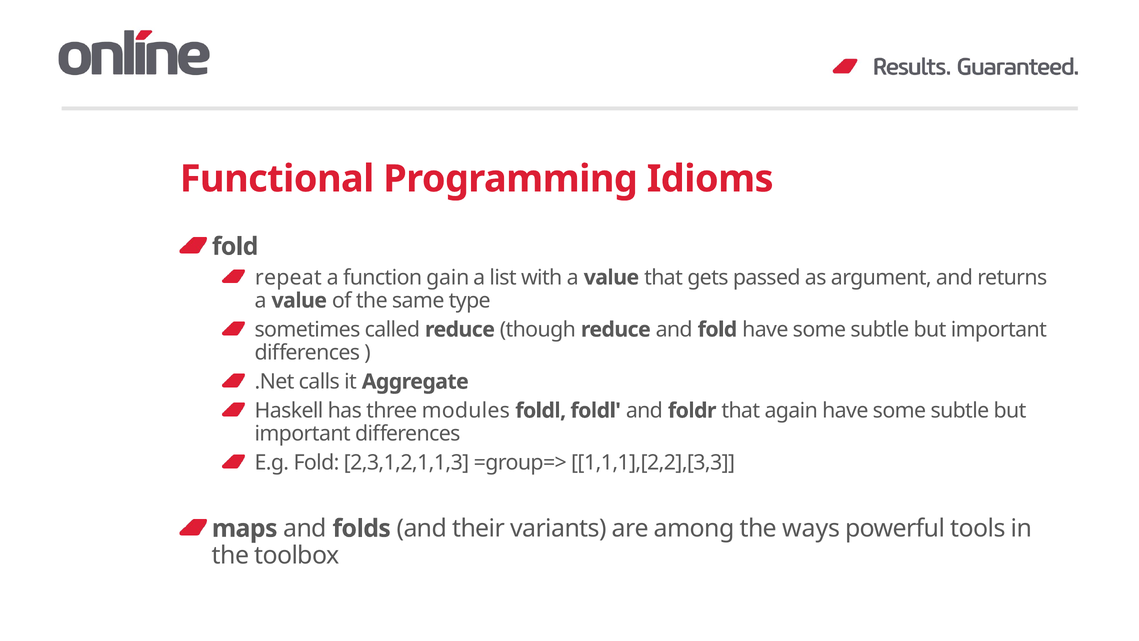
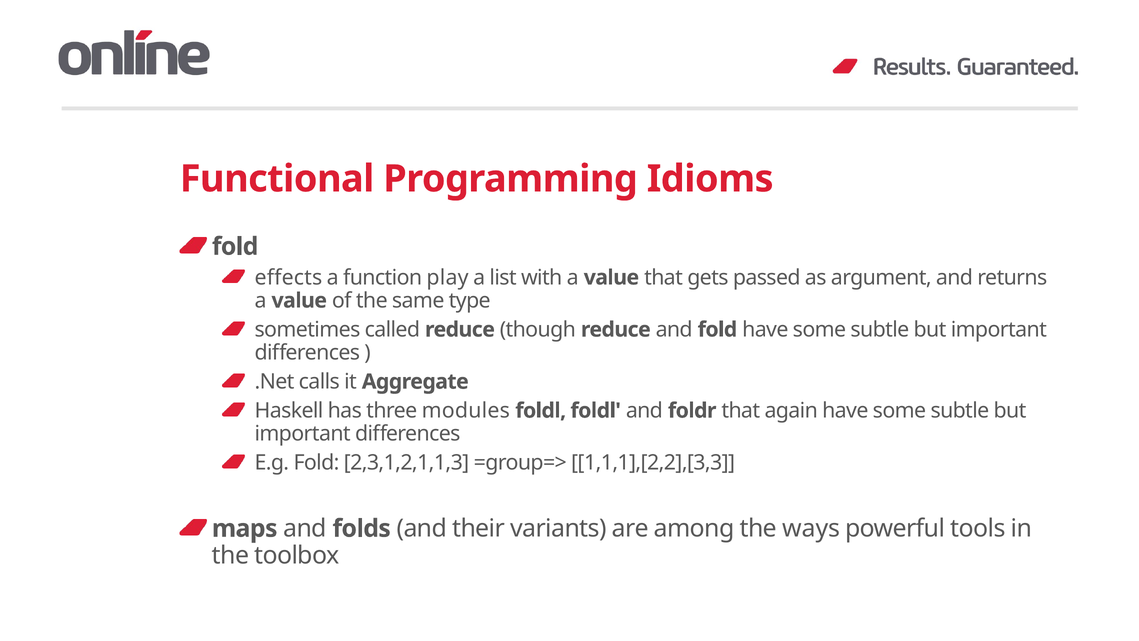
repeat: repeat -> effects
gain: gain -> play
